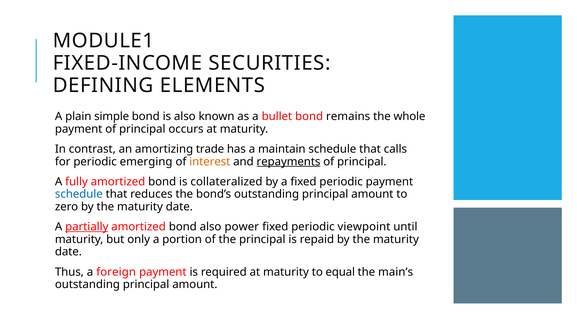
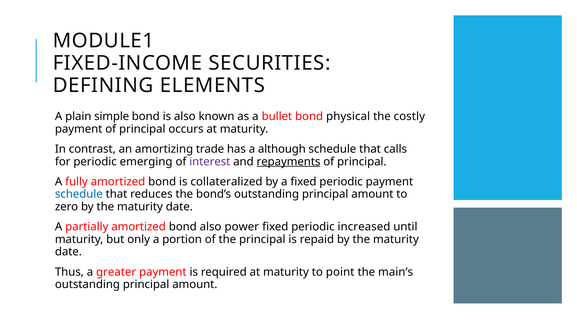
remains: remains -> physical
whole: whole -> costly
maintain: maintain -> although
interest colour: orange -> purple
partially underline: present -> none
viewpoint: viewpoint -> increased
foreign: foreign -> greater
equal: equal -> point
